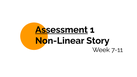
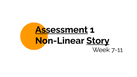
Story underline: none -> present
